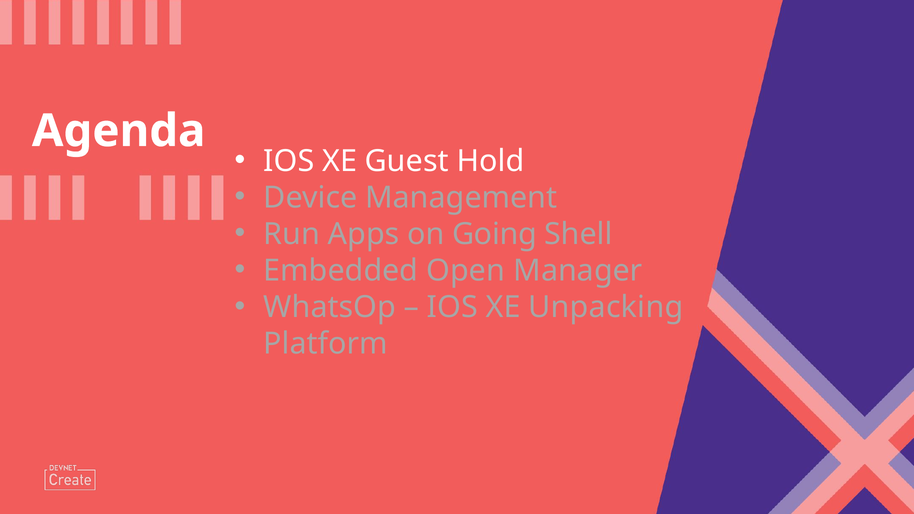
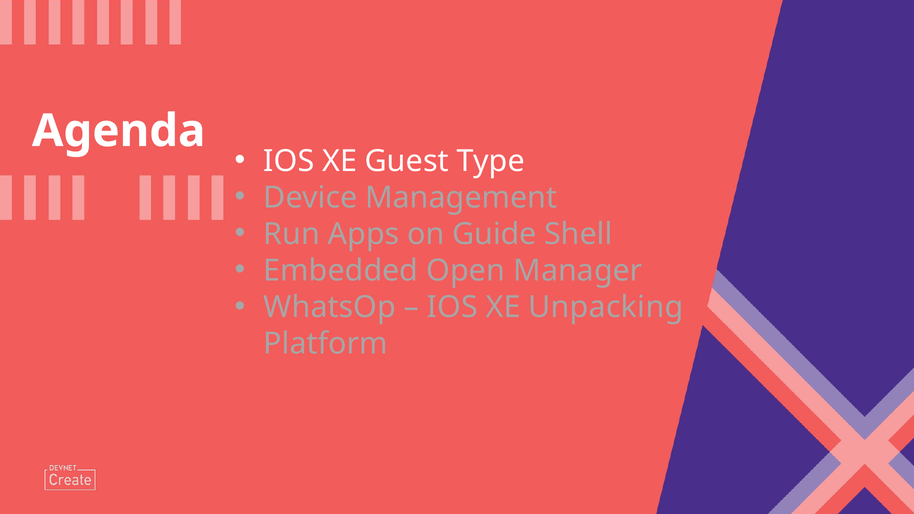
Hold: Hold -> Type
Going: Going -> Guide
